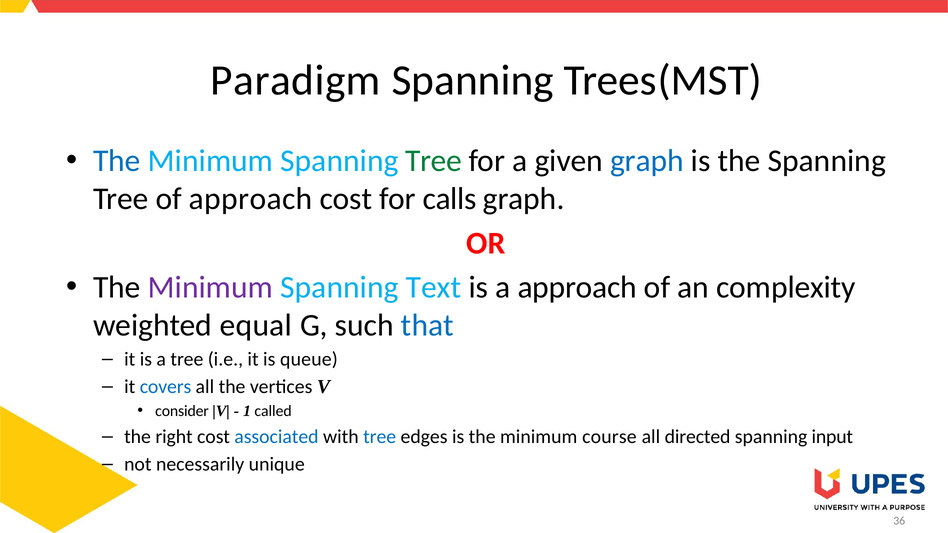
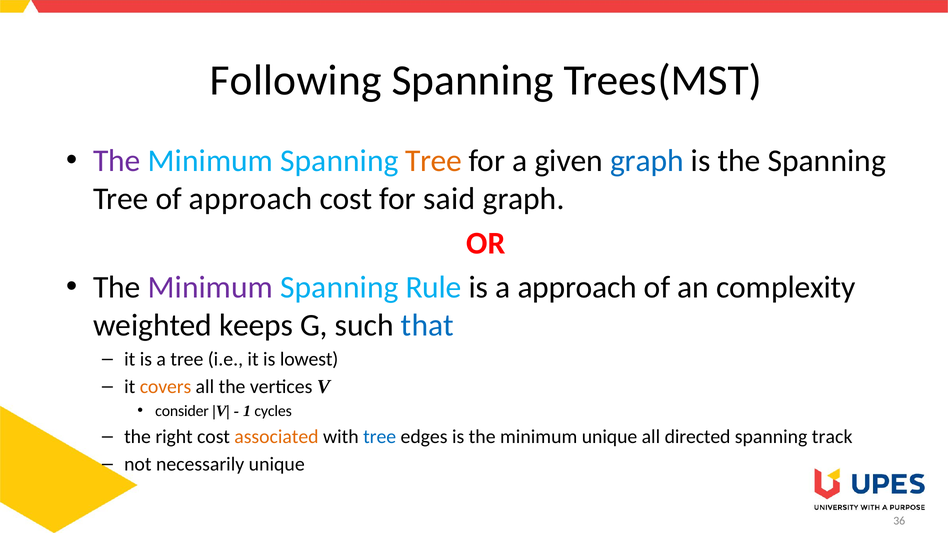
Paradigm: Paradigm -> Following
The at (117, 161) colour: blue -> purple
Tree at (434, 161) colour: green -> orange
calls: calls -> said
Text: Text -> Rule
equal: equal -> keeps
queue: queue -> lowest
covers colour: blue -> orange
called: called -> cycles
associated colour: blue -> orange
minimum course: course -> unique
input: input -> track
